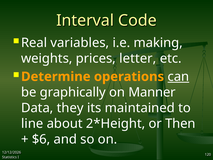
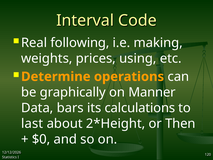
variables: variables -> following
letter: letter -> using
can underline: present -> none
they: they -> bars
maintained: maintained -> calculations
line: line -> last
$6: $6 -> $0
